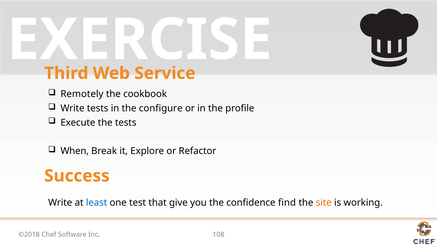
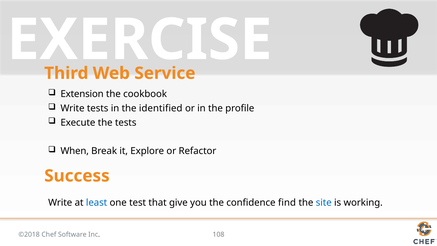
Remotely: Remotely -> Extension
configure: configure -> identified
site colour: orange -> blue
